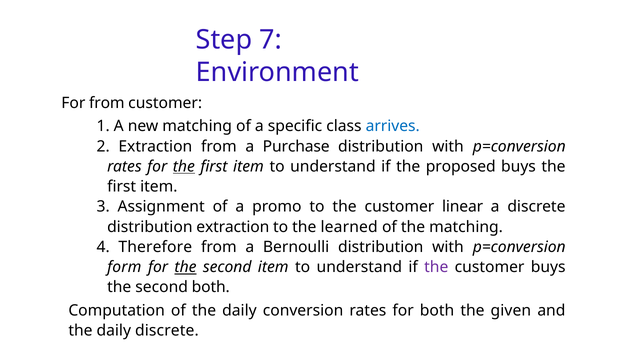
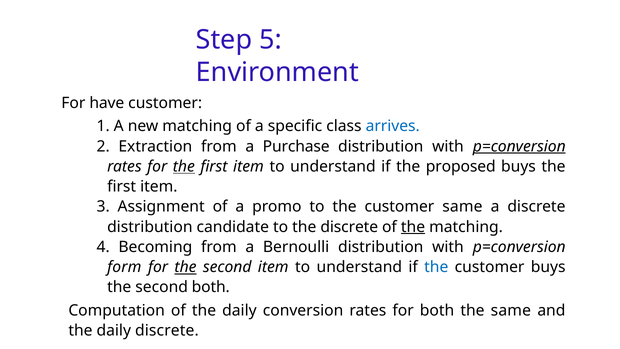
7: 7 -> 5
For from: from -> have
p=conversion at (519, 146) underline: none -> present
customer linear: linear -> same
distribution extraction: extraction -> candidate
the learned: learned -> discrete
the at (413, 227) underline: none -> present
Therefore: Therefore -> Becoming
the at (436, 267) colour: purple -> blue
the given: given -> same
